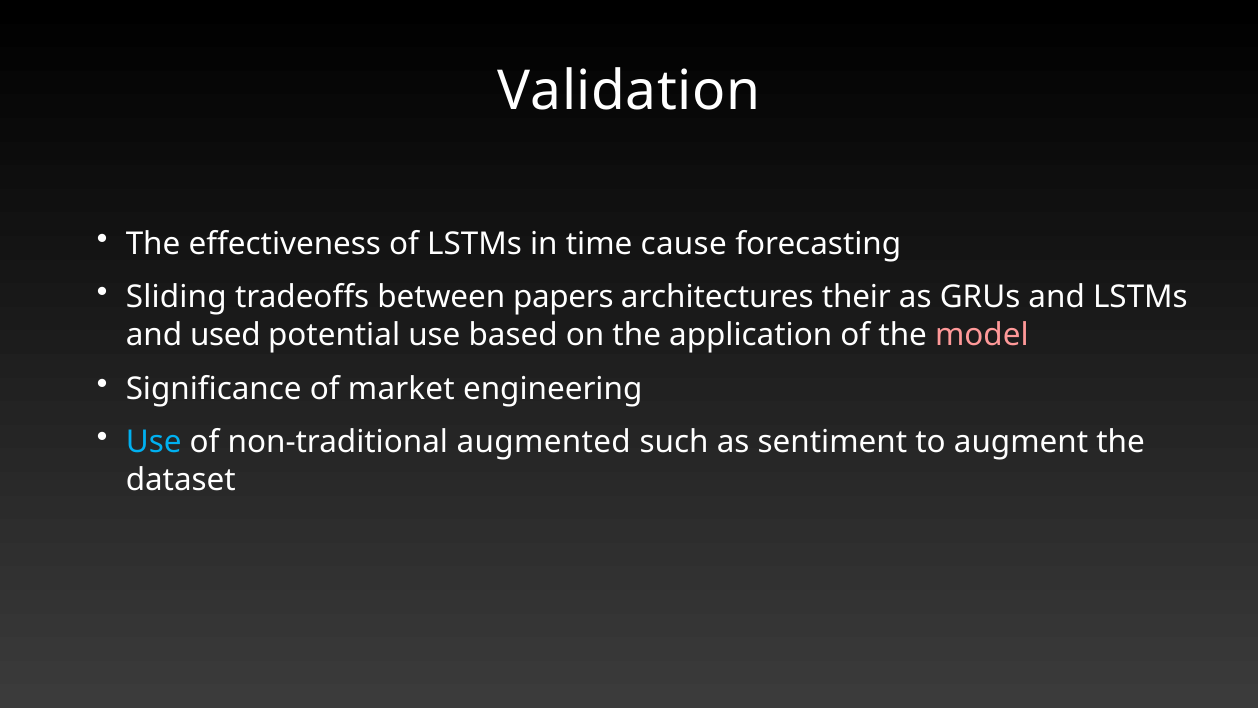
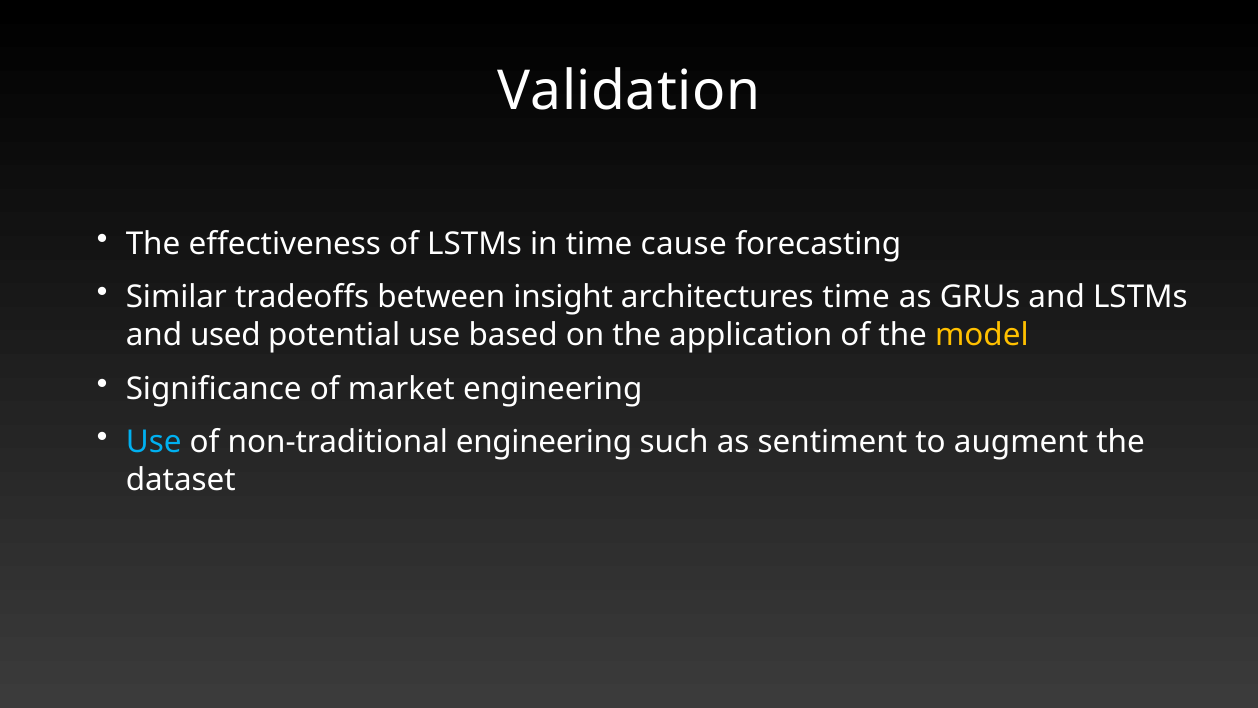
Sliding: Sliding -> Similar
papers: papers -> insight
architectures their: their -> time
model colour: pink -> yellow
non-traditional augmented: augmented -> engineering
